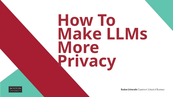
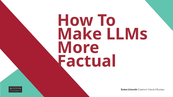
Privacy: Privacy -> Factual
